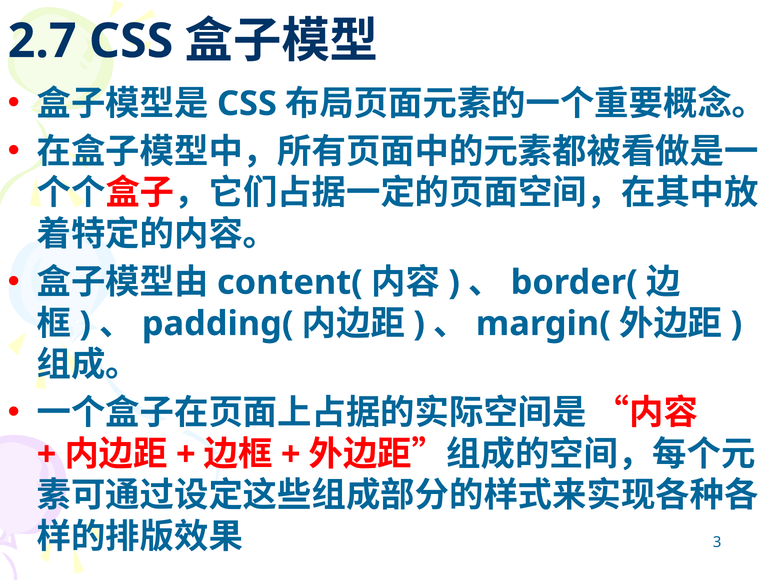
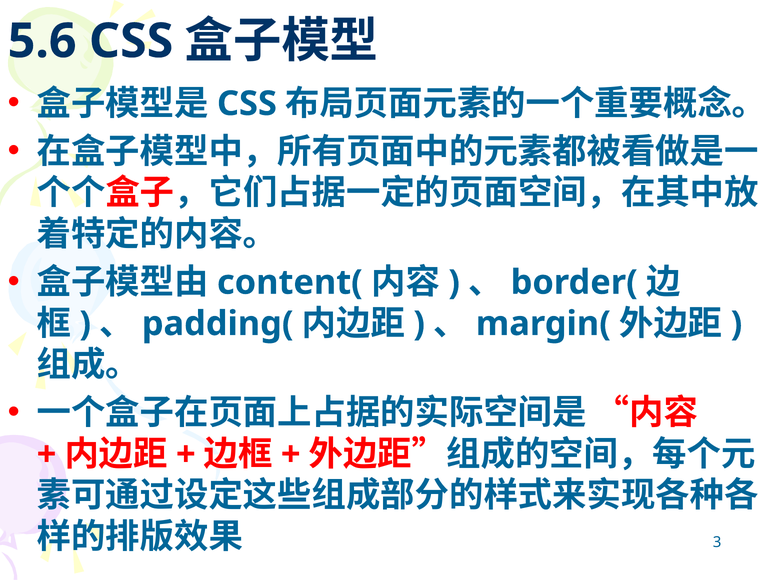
2.7: 2.7 -> 5.6
